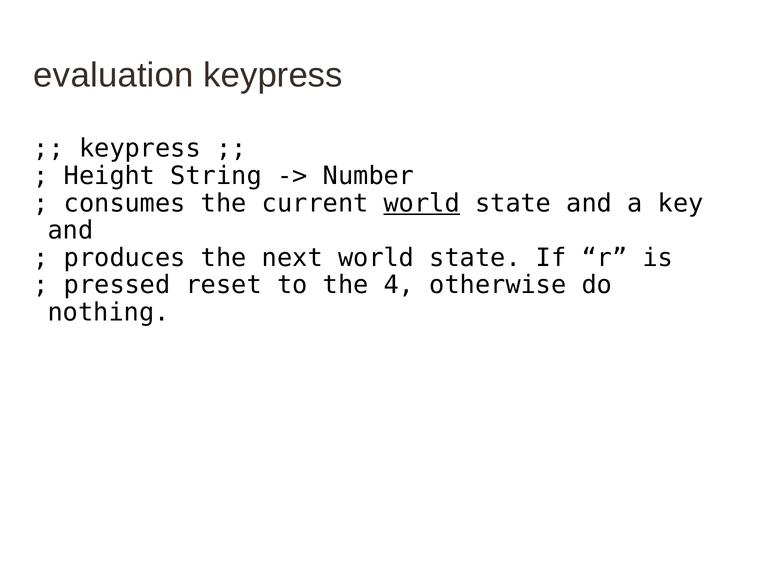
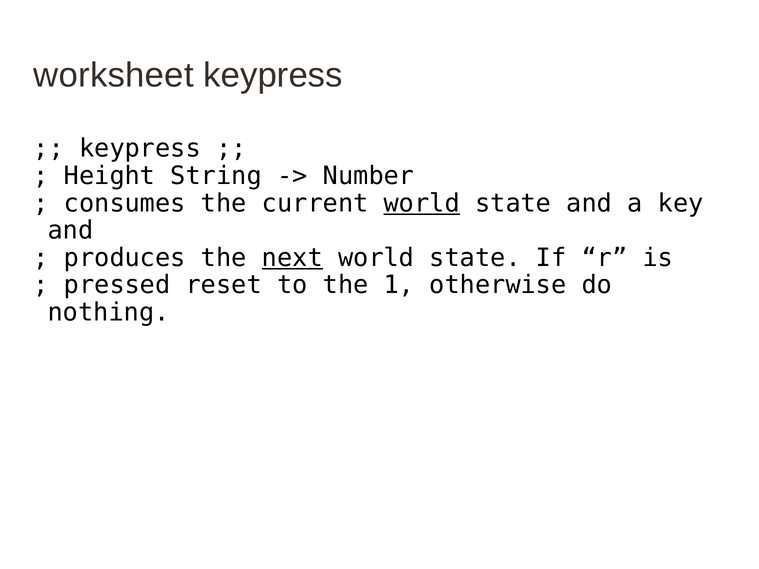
evaluation: evaluation -> worksheet
next underline: none -> present
4: 4 -> 1
